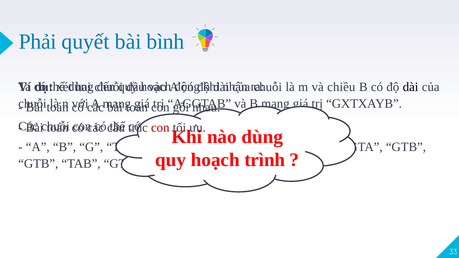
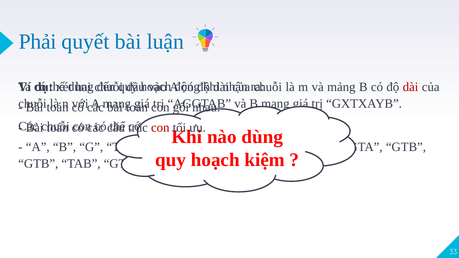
bình: bình -> luận
chiều: chiều -> mảng
dài at (411, 87) colour: black -> red
trình: trình -> kiệm
